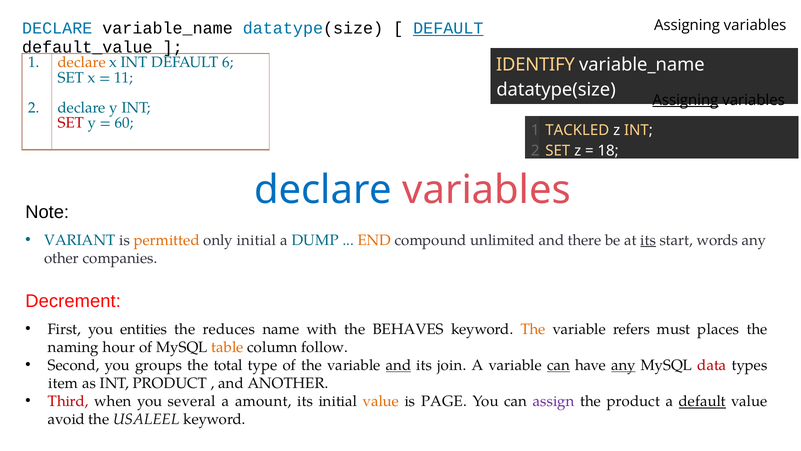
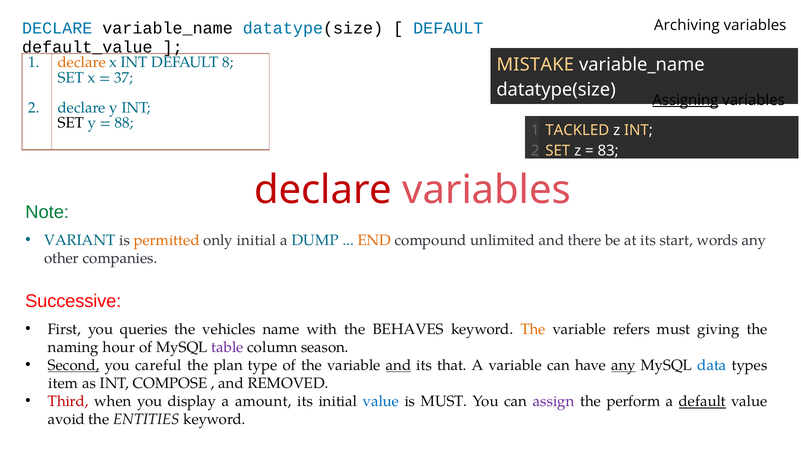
Assigning at (687, 25): Assigning -> Archiving
DEFAULT at (448, 28) underline: present -> none
6: 6 -> 8
IDENTIFY: IDENTIFY -> MISTAKE
11: 11 -> 37
SET at (71, 123) colour: red -> black
60: 60 -> 88
18: 18 -> 83
declare at (323, 190) colour: blue -> red
Note colour: black -> green
its at (648, 240) underline: present -> none
Decrement: Decrement -> Successive
entities: entities -> queries
reduces: reduces -> vehicles
places: places -> giving
table colour: orange -> purple
follow: follow -> season
Second underline: none -> present
groups: groups -> careful
total: total -> plan
join: join -> that
can at (559, 365) underline: present -> none
data colour: red -> blue
INT PRODUCT: PRODUCT -> COMPOSE
ANOTHER: ANOTHER -> REMOVED
several: several -> display
value at (381, 401) colour: orange -> blue
is PAGE: PAGE -> MUST
the product: product -> perform
USALEEL: USALEEL -> ENTITIES
